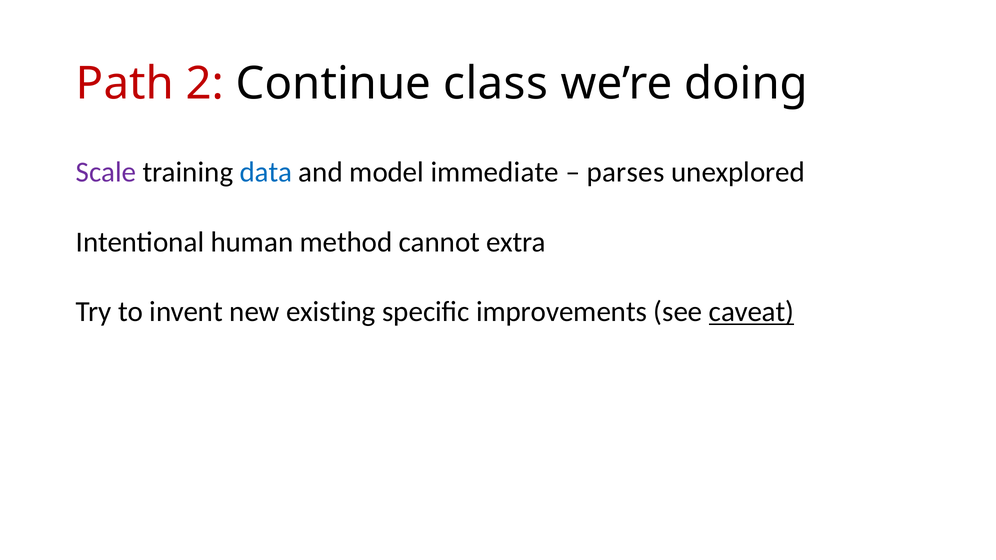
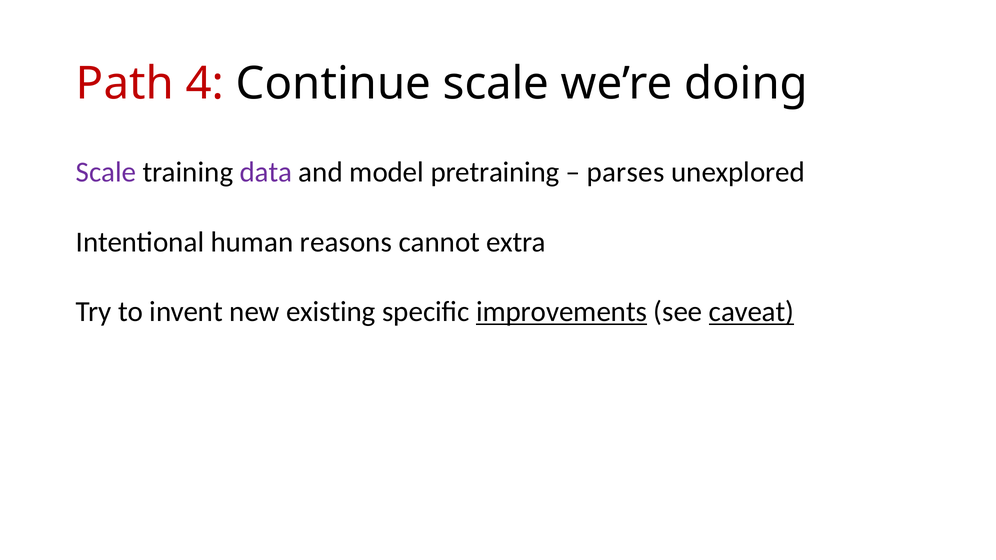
2: 2 -> 4
Continue class: class -> scale
data colour: blue -> purple
immediate: immediate -> pretraining
method: method -> reasons
improvements underline: none -> present
